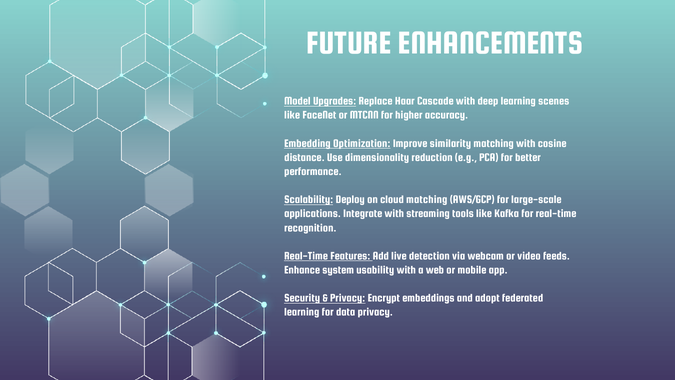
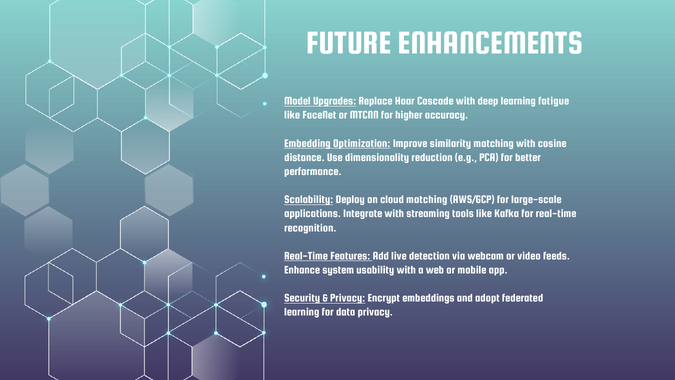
scenes: scenes -> fatigue
